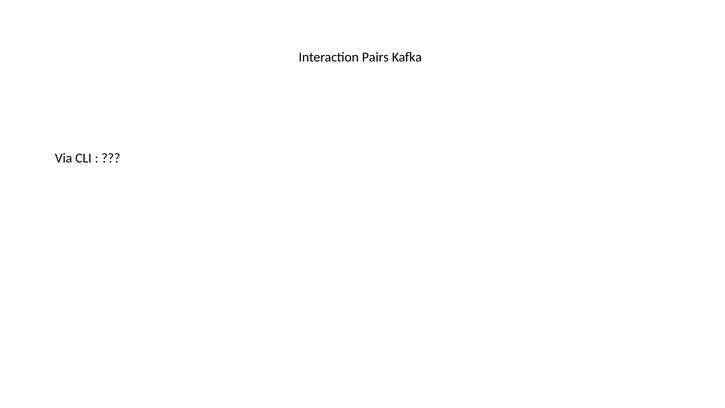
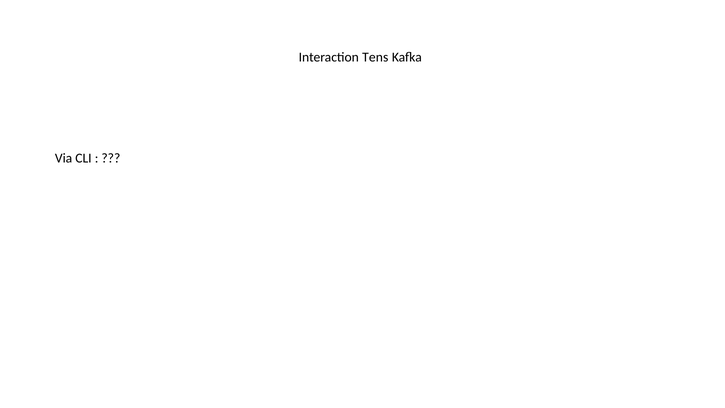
Pairs: Pairs -> Tens
